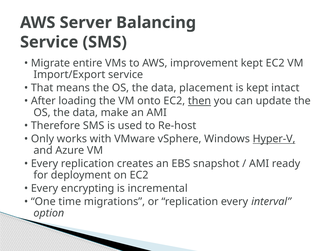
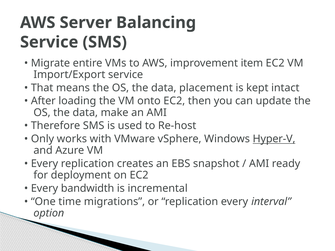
improvement kept: kept -> item
then underline: present -> none
encrypting: encrypting -> bandwidth
